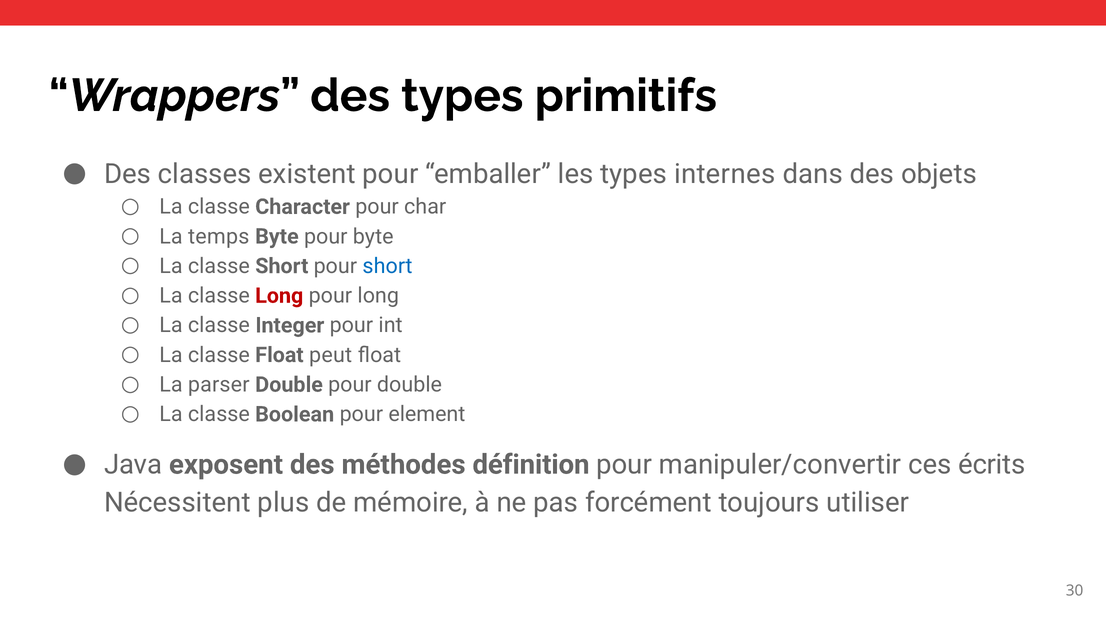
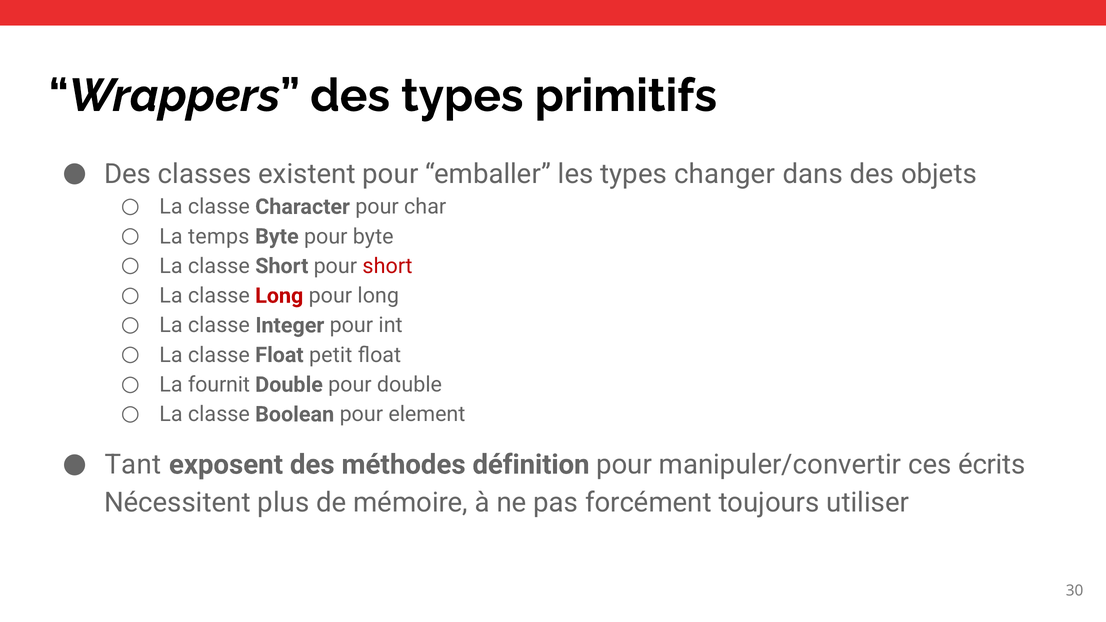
internes: internes -> changer
short at (387, 266) colour: blue -> red
peut: peut -> petit
parser: parser -> fournit
Java: Java -> Tant
